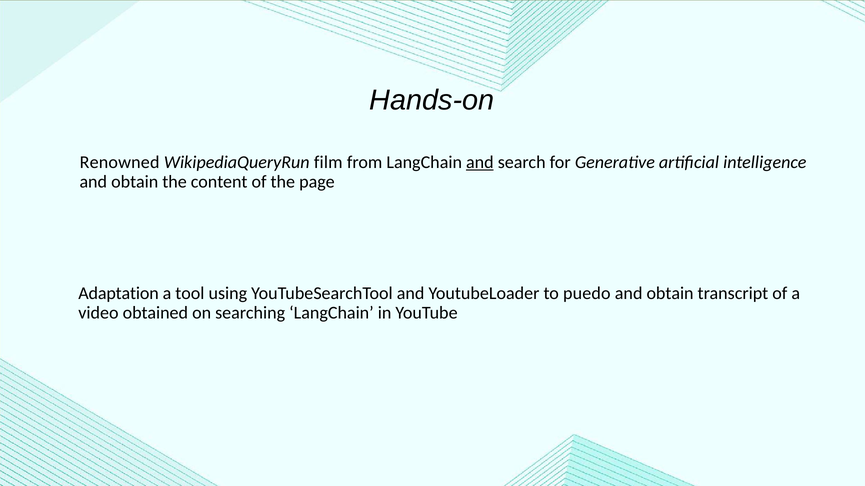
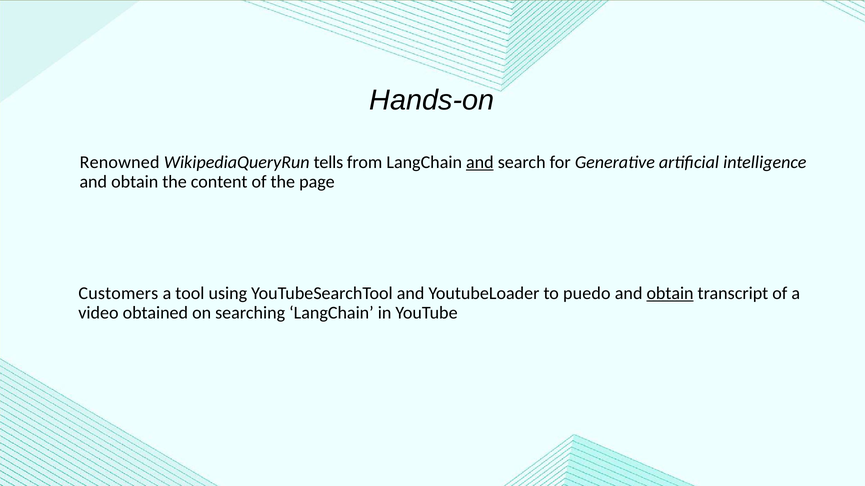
film: film -> tells
Adaptation: Adaptation -> Customers
obtain at (670, 294) underline: none -> present
